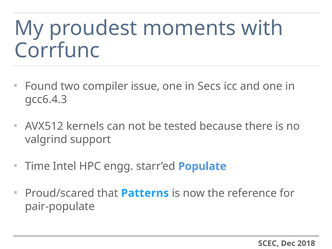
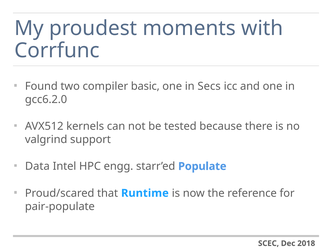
issue: issue -> basic
gcc6.4.3: gcc6.4.3 -> gcc6.2.0
Time: Time -> Data
Patterns: Patterns -> Runtime
